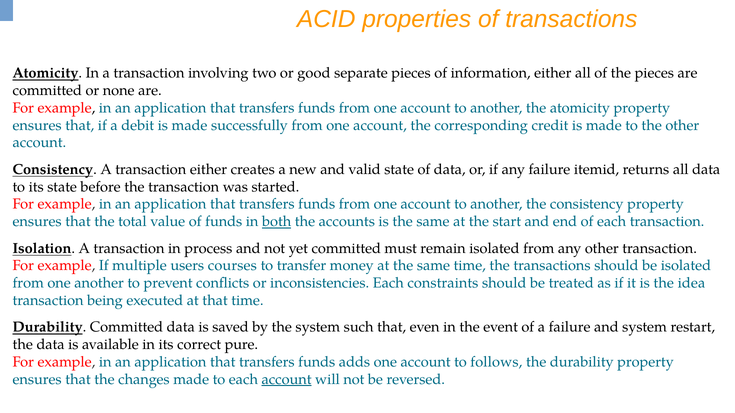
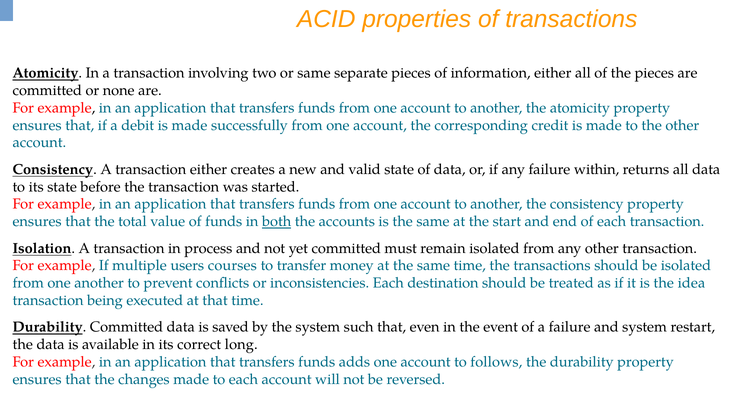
or good: good -> same
itemid: itemid -> within
constraints: constraints -> destination
pure: pure -> long
account at (287, 380) underline: present -> none
